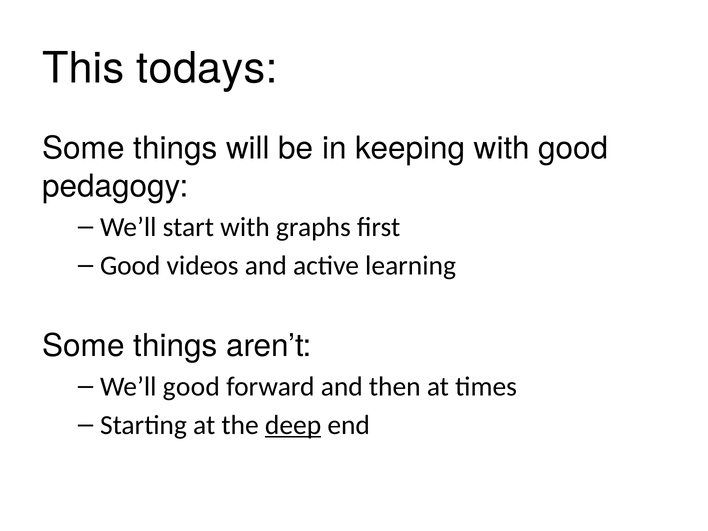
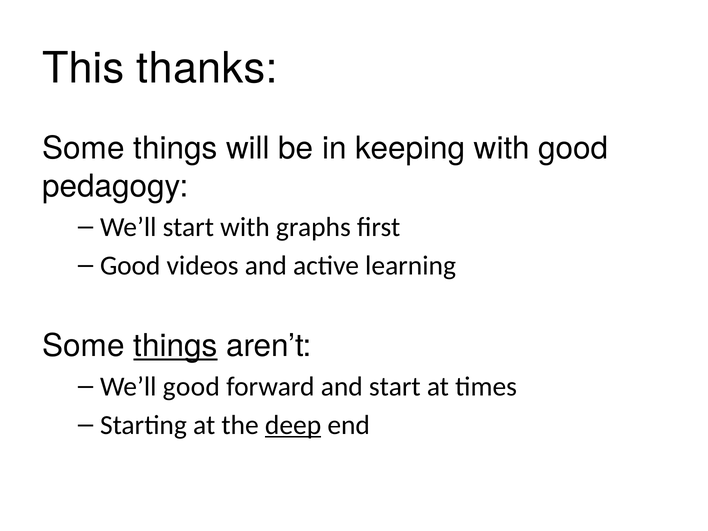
todays: todays -> thanks
things at (175, 346) underline: none -> present
and then: then -> start
